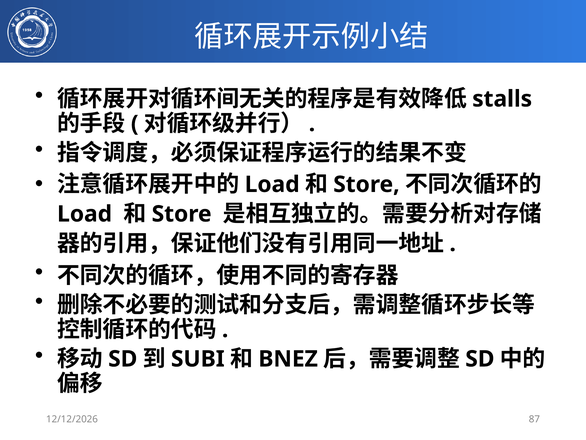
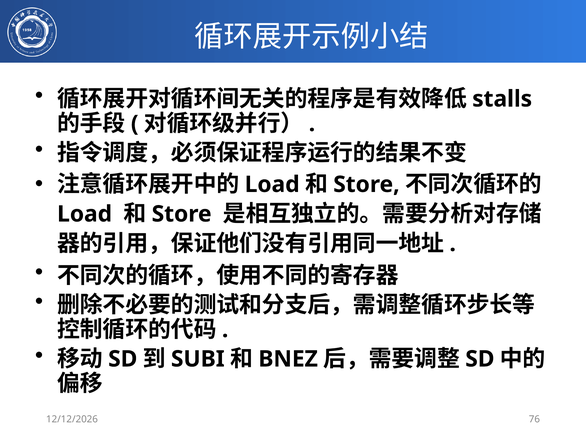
87: 87 -> 76
